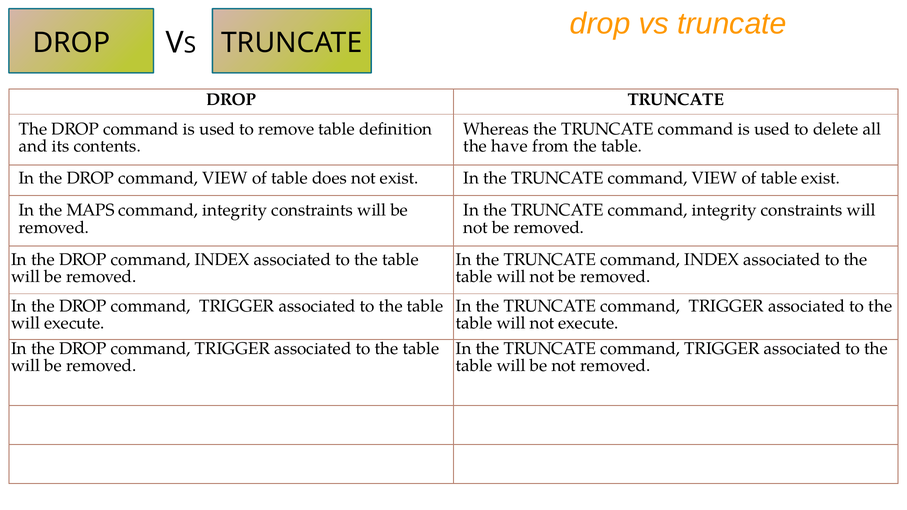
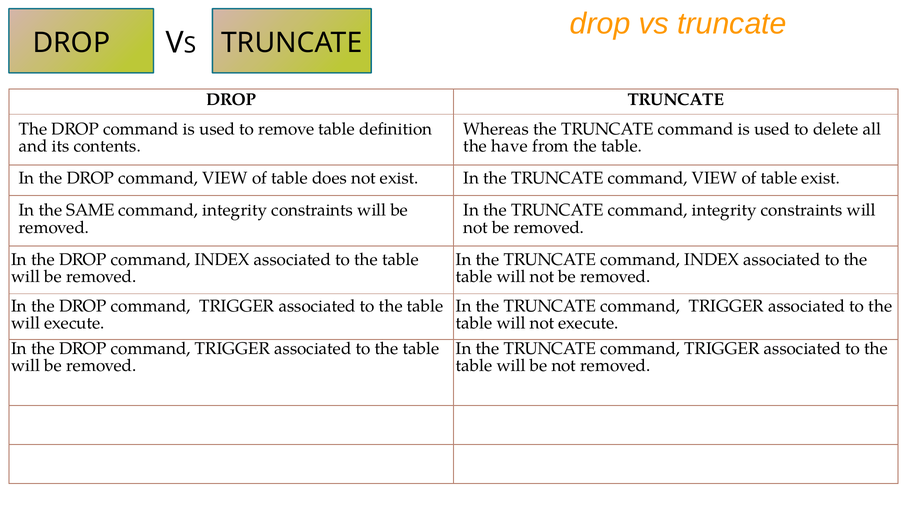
MAPS: MAPS -> SAME
